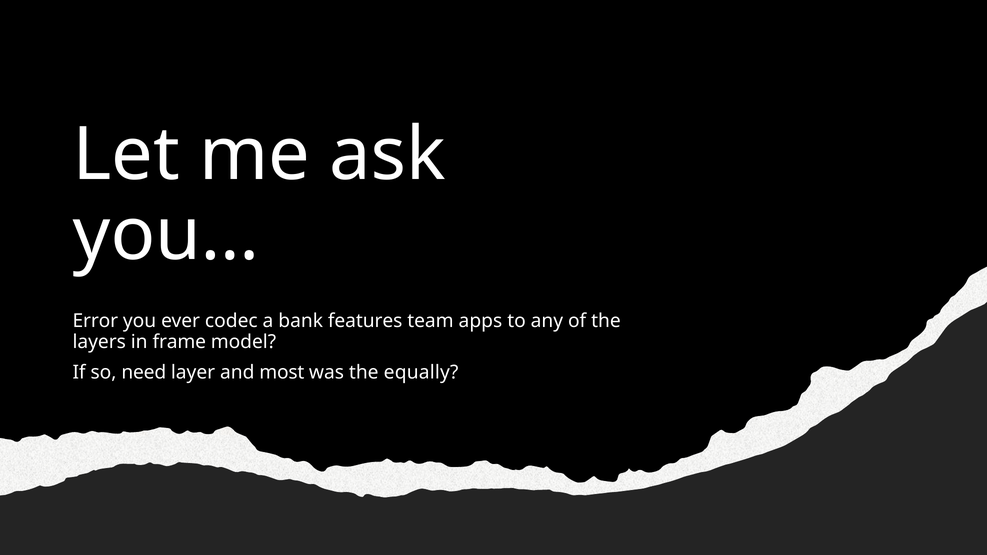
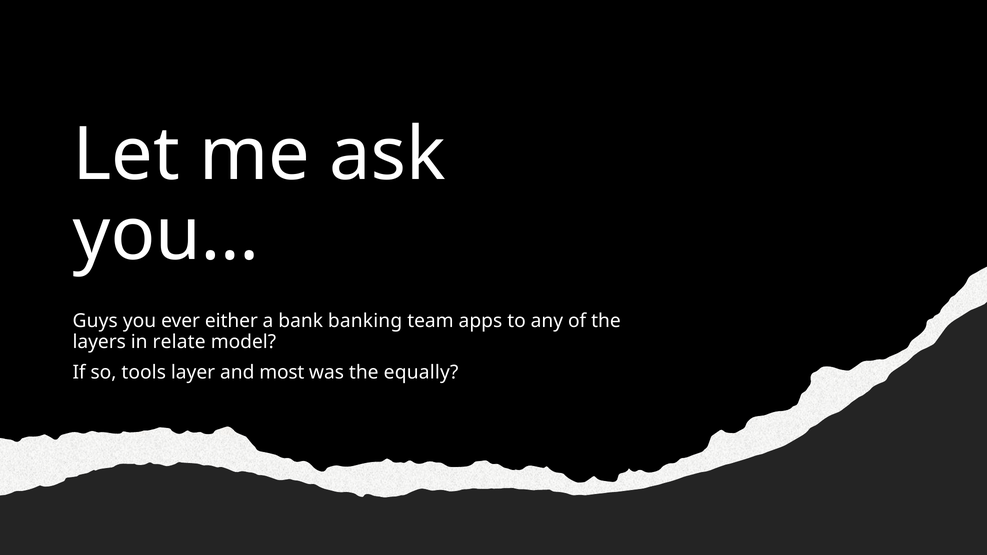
Error: Error -> Guys
codec: codec -> either
features: features -> banking
frame: frame -> relate
need: need -> tools
